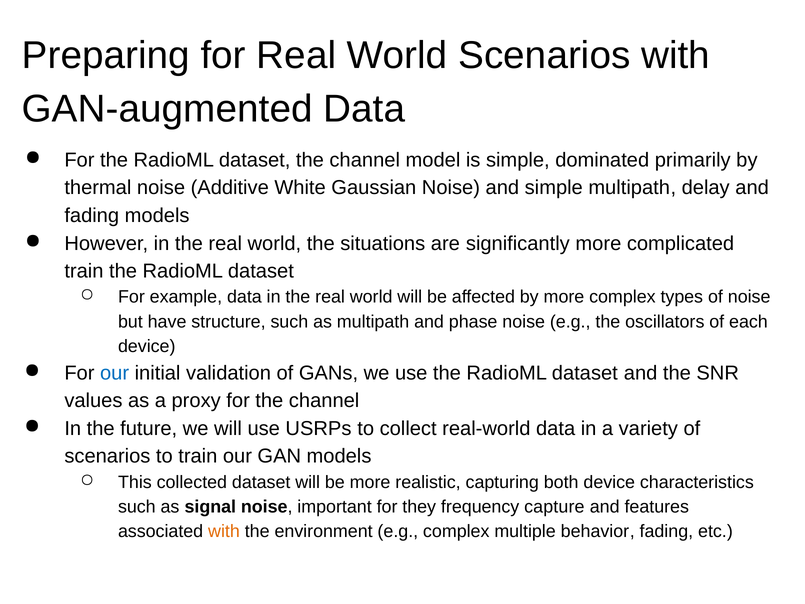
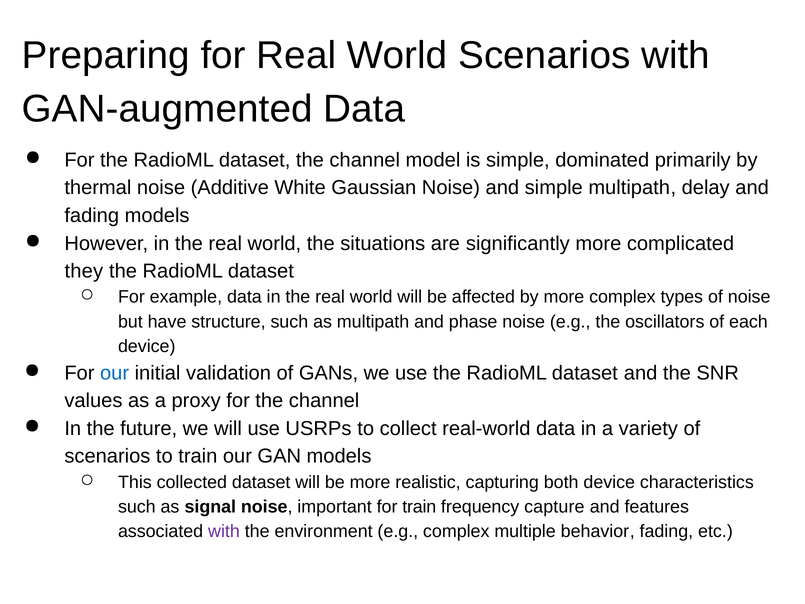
train at (84, 271): train -> they
for they: they -> train
with at (224, 531) colour: orange -> purple
